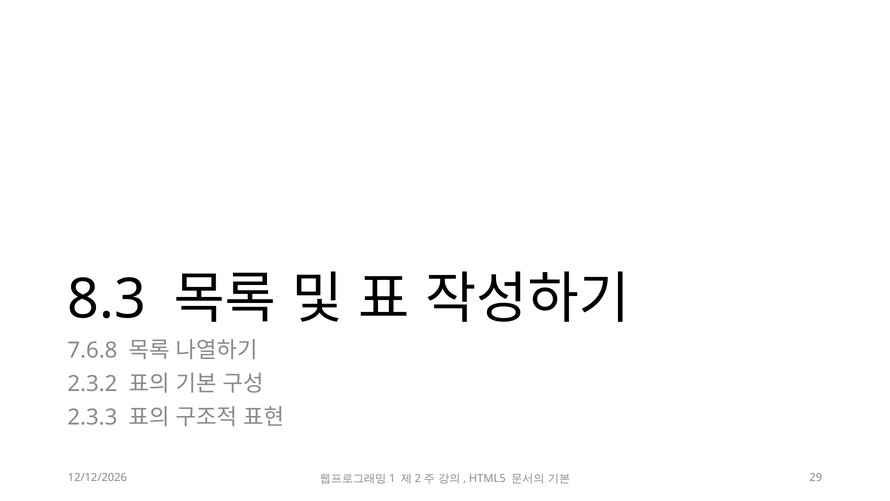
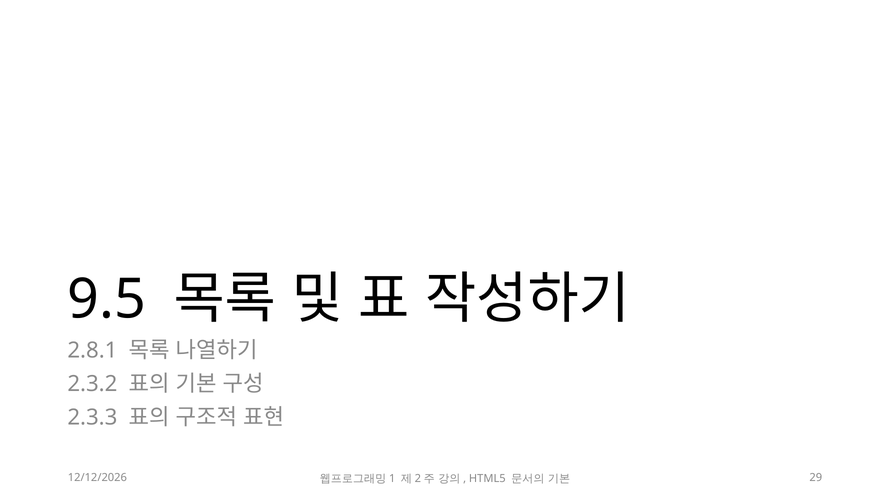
8.3: 8.3 -> 9.5
7.6.8: 7.6.8 -> 2.8.1
